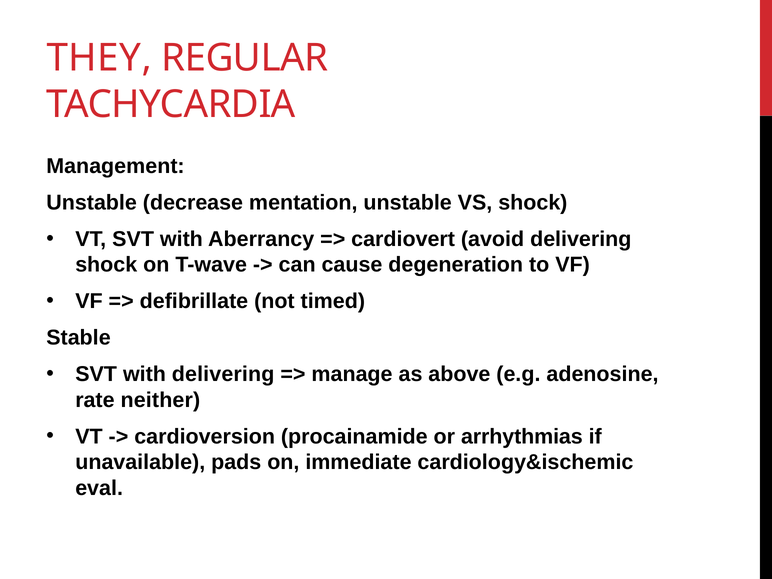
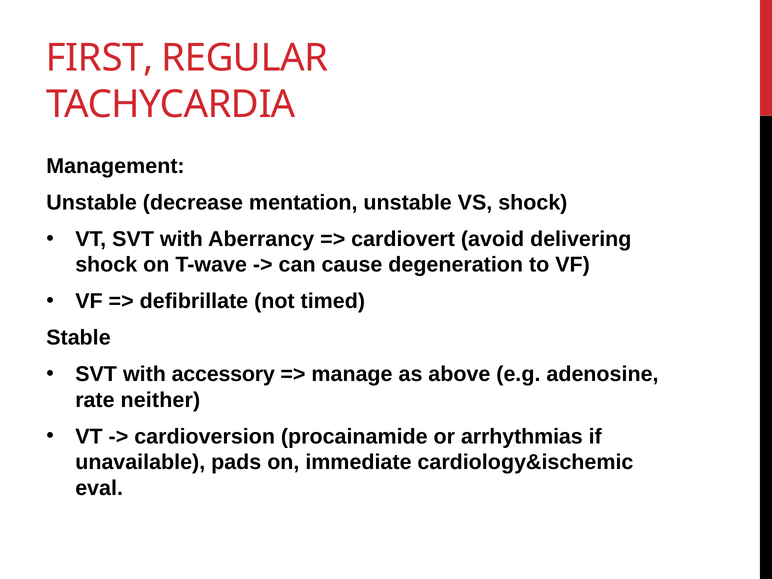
THEY: THEY -> FIRST
with delivering: delivering -> accessory
